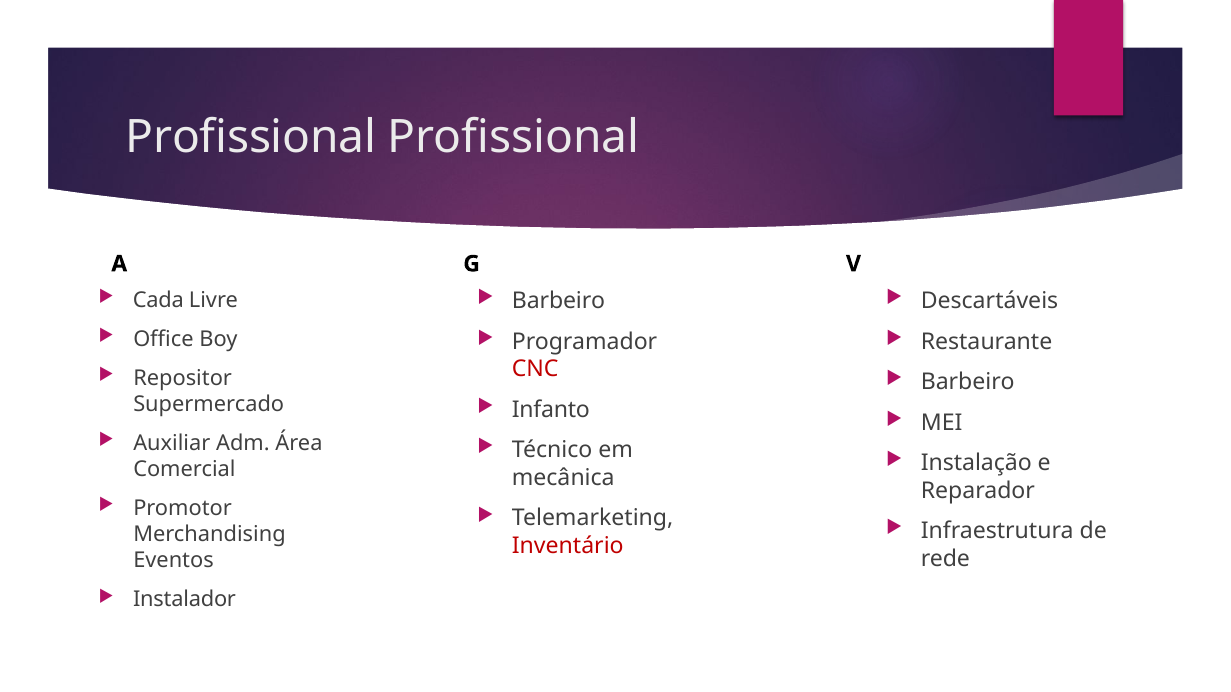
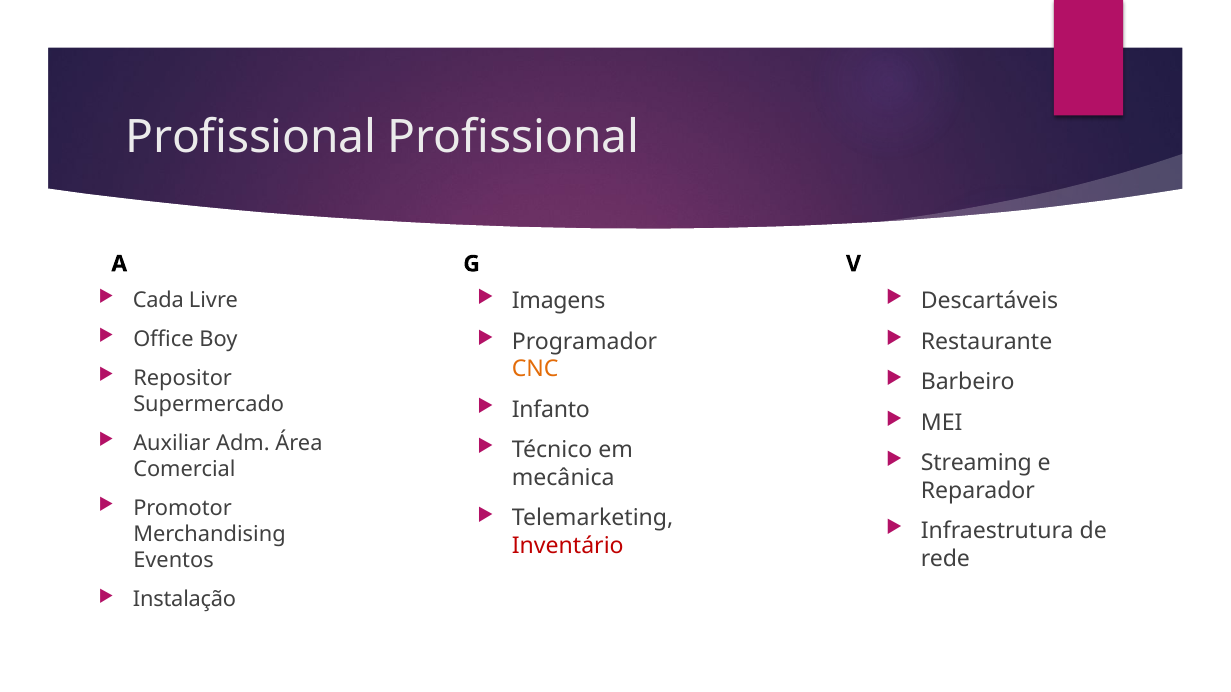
Barbeiro at (559, 301): Barbeiro -> Imagens
CNC colour: red -> orange
Instalação: Instalação -> Streaming
Instalador: Instalador -> Instalação
